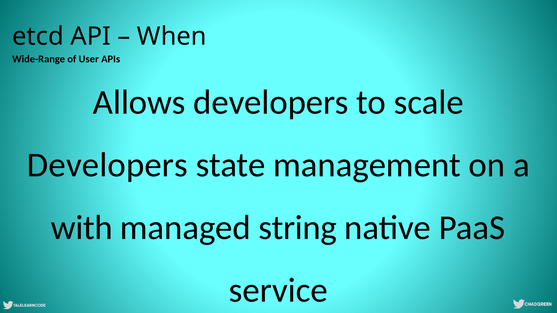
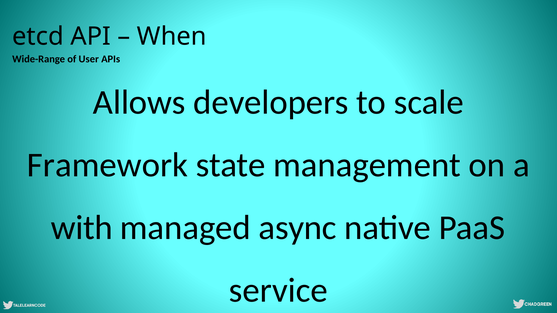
Developers at (107, 165): Developers -> Framework
string: string -> async
